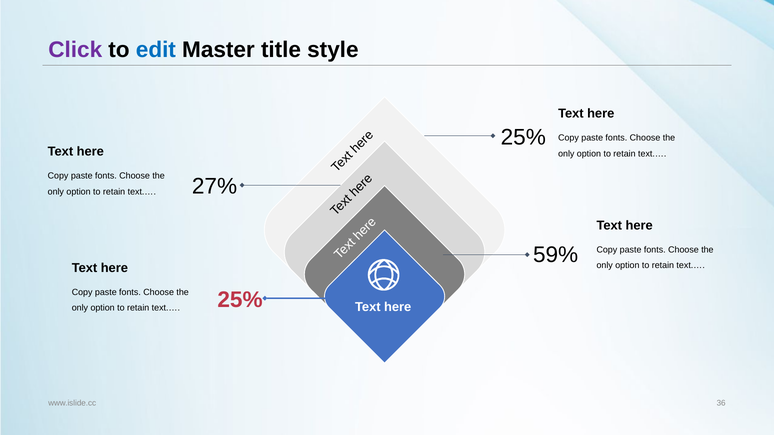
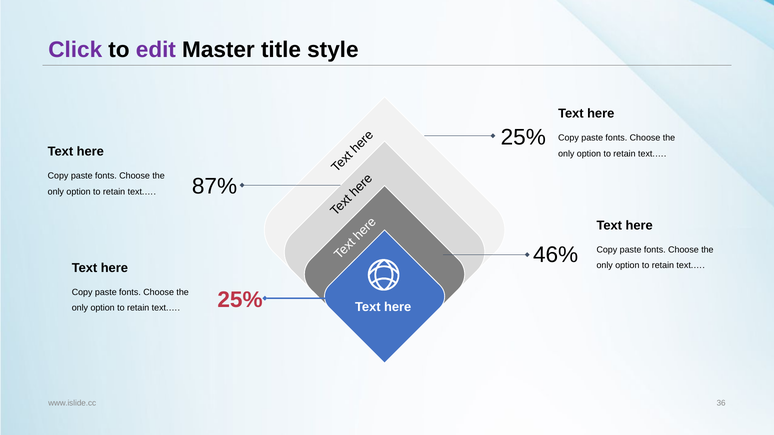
edit colour: blue -> purple
27%: 27% -> 87%
59%: 59% -> 46%
